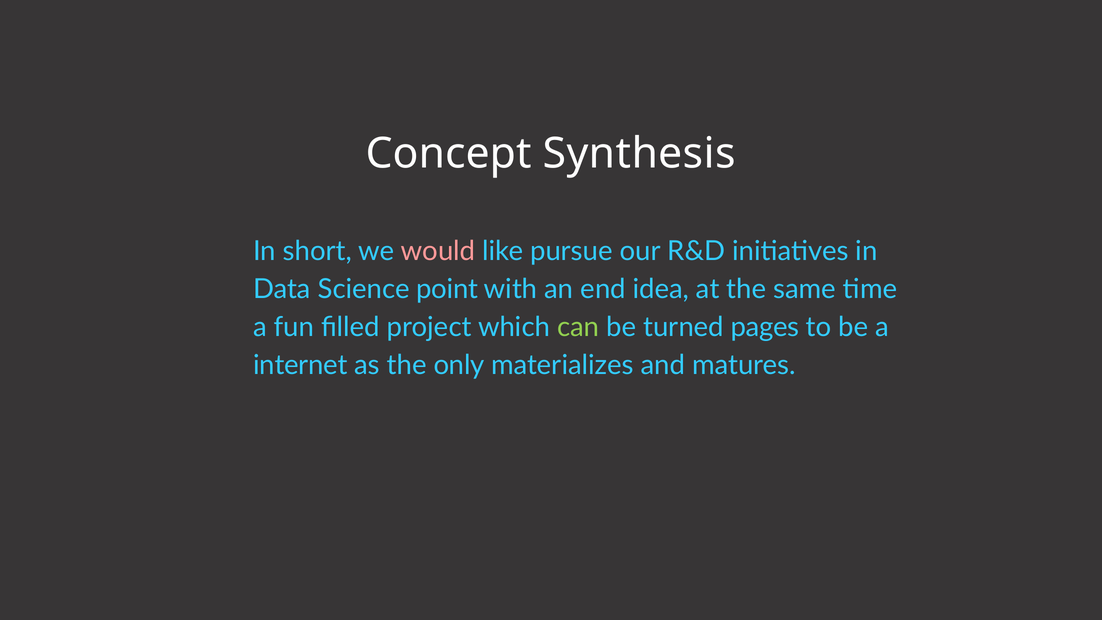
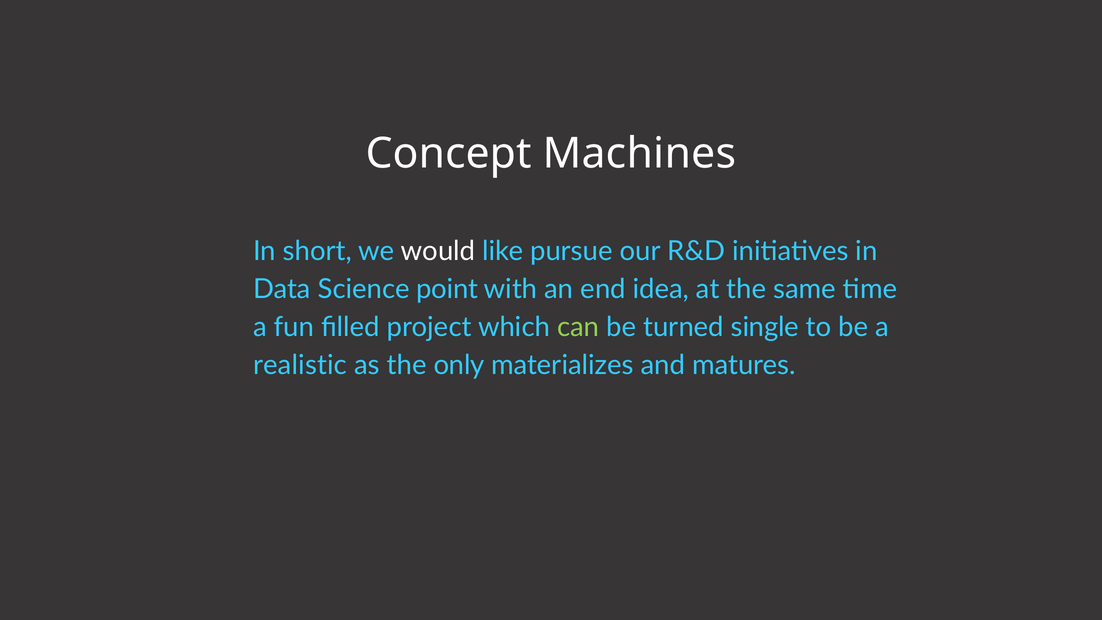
Synthesis: Synthesis -> Machines
would colour: pink -> white
pages: pages -> single
internet: internet -> realistic
